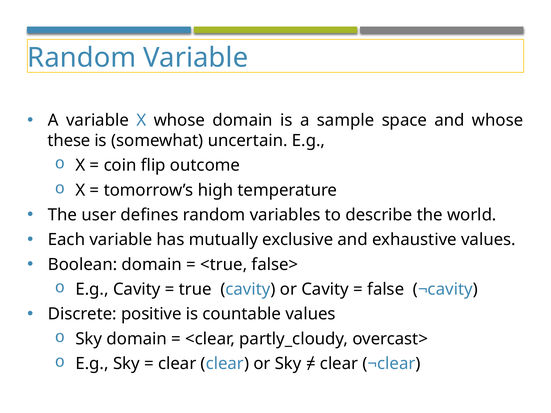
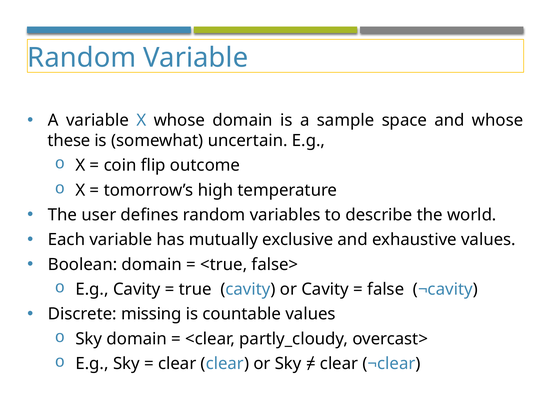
positive: positive -> missing
